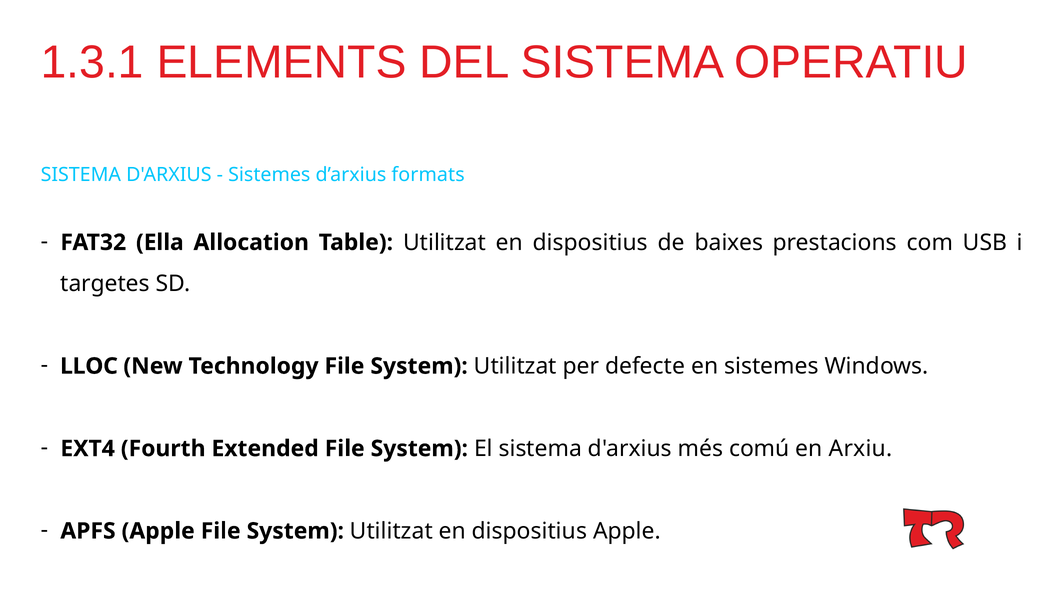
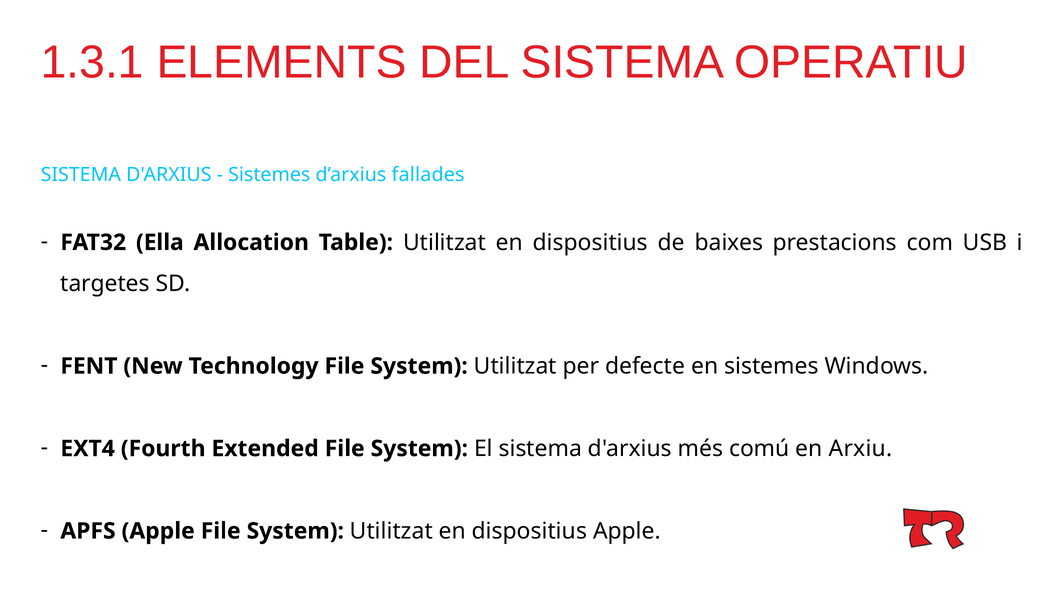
formats: formats -> fallades
LLOC: LLOC -> FENT
